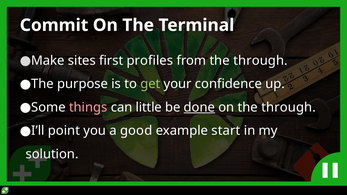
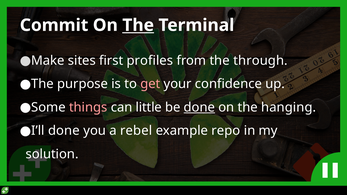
The at (138, 25) underline: none -> present
get colour: light green -> pink
on the through: through -> hanging
I’ll point: point -> done
good: good -> rebel
start: start -> repo
